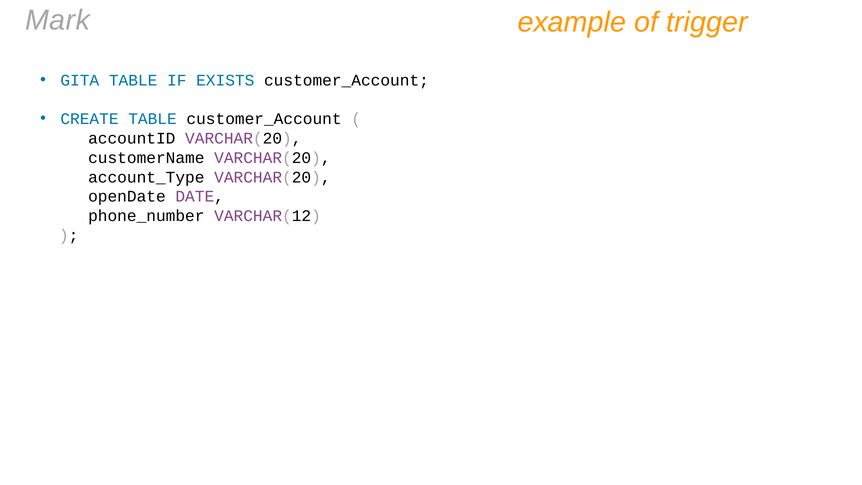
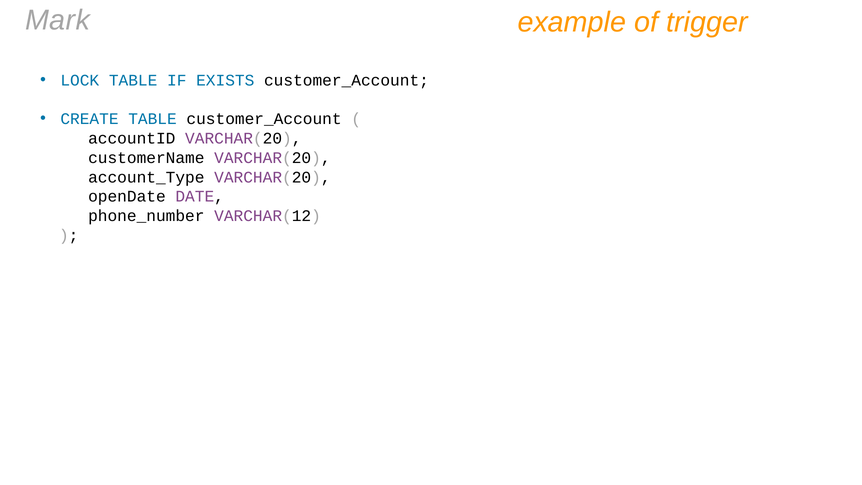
GITA: GITA -> LOCK
